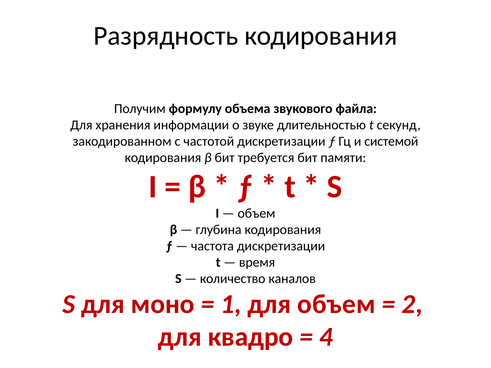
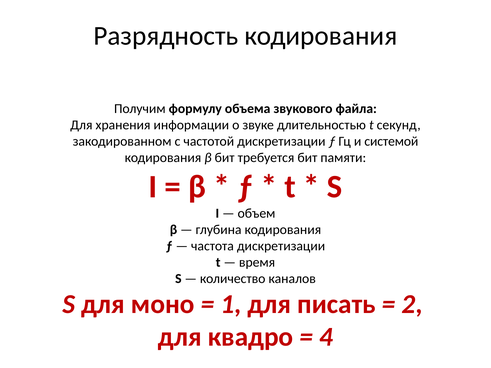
для объем: объем -> писать
